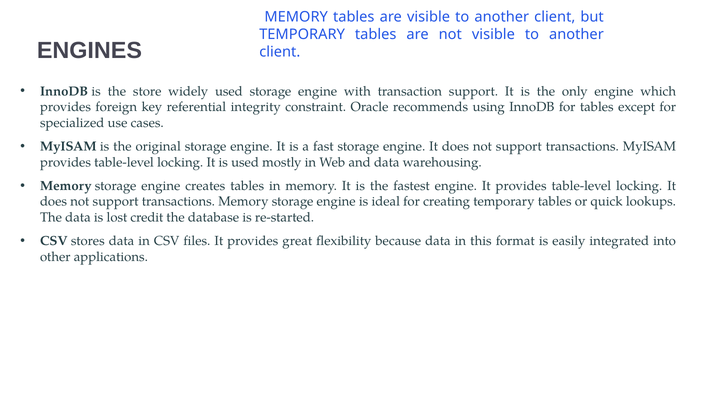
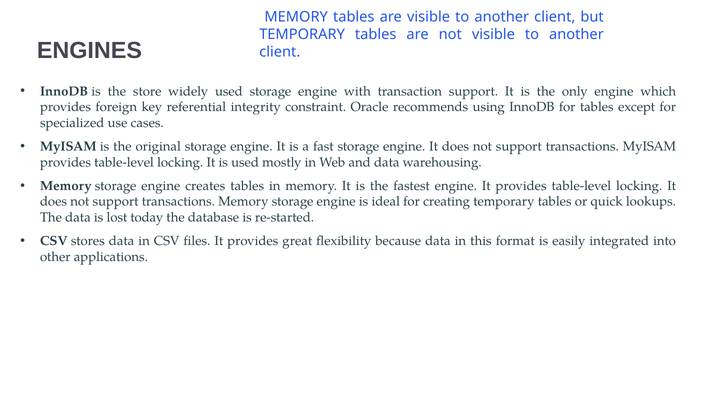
credit: credit -> today
